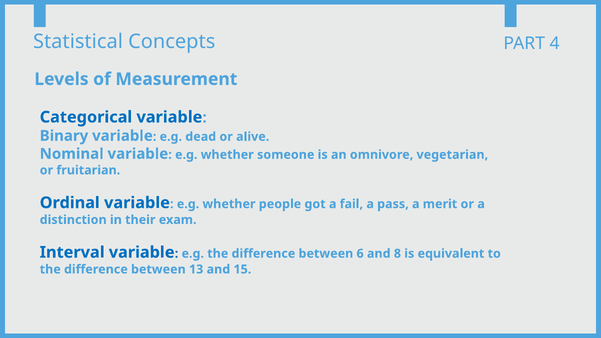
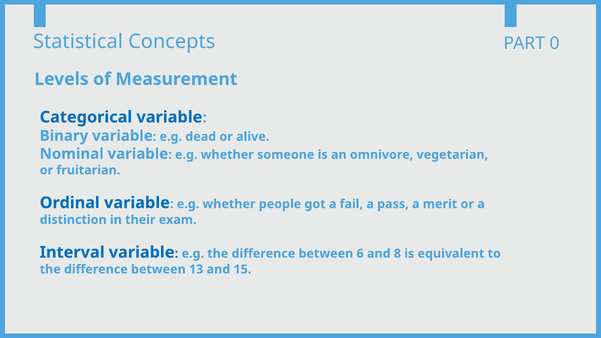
4: 4 -> 0
